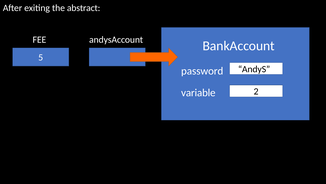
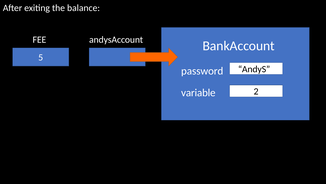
abstract: abstract -> balance
